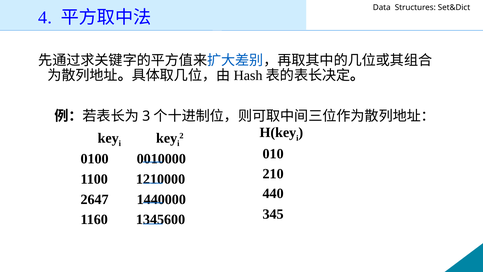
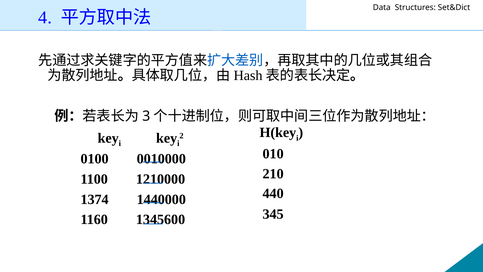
2647: 2647 -> 1374
